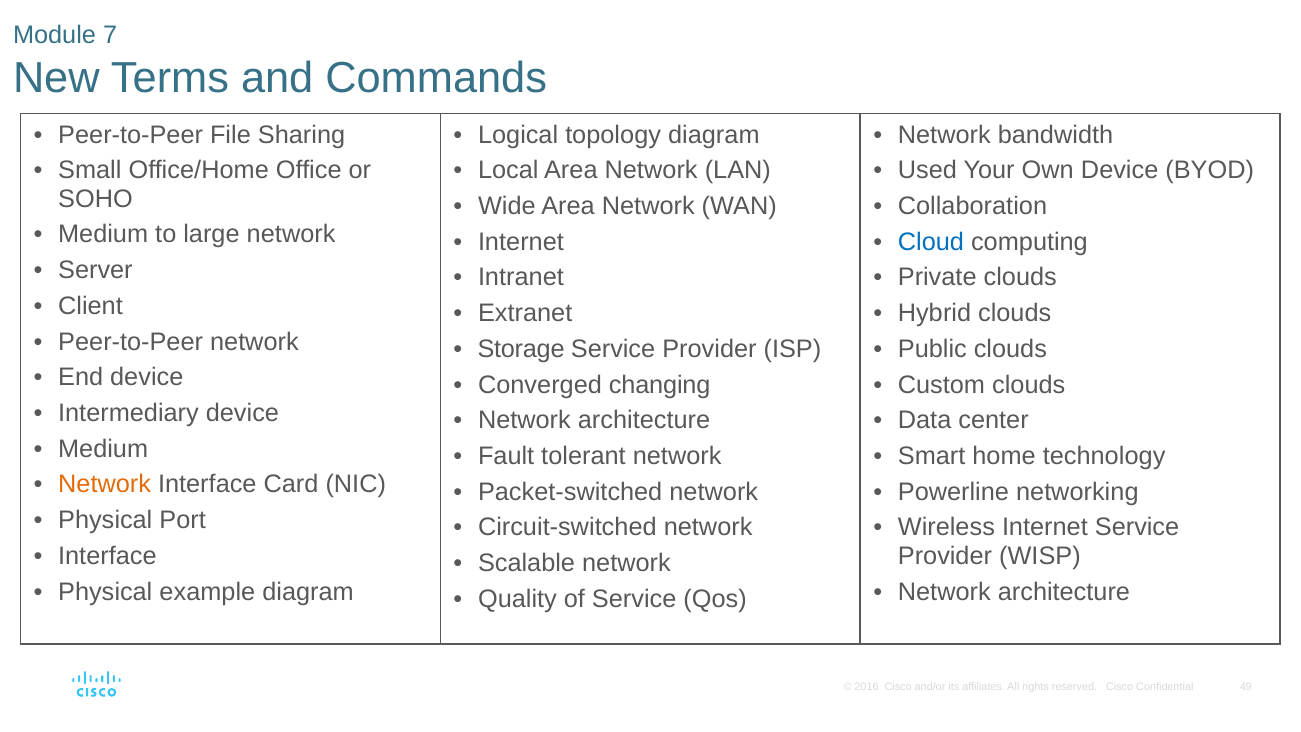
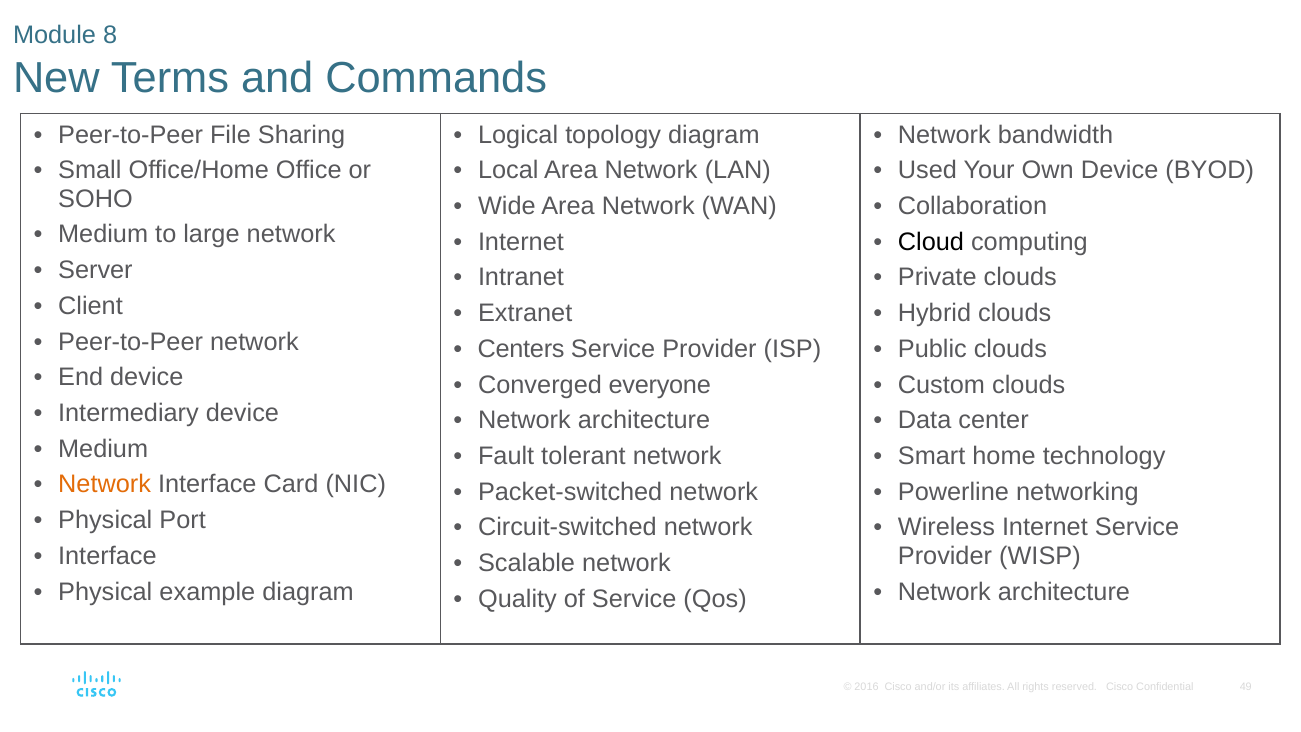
7: 7 -> 8
Cloud colour: blue -> black
Storage: Storage -> Centers
changing: changing -> everyone
